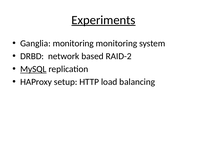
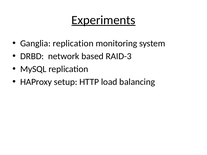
Ganglia monitoring: monitoring -> replication
RAID-2: RAID-2 -> RAID-3
MySQL underline: present -> none
